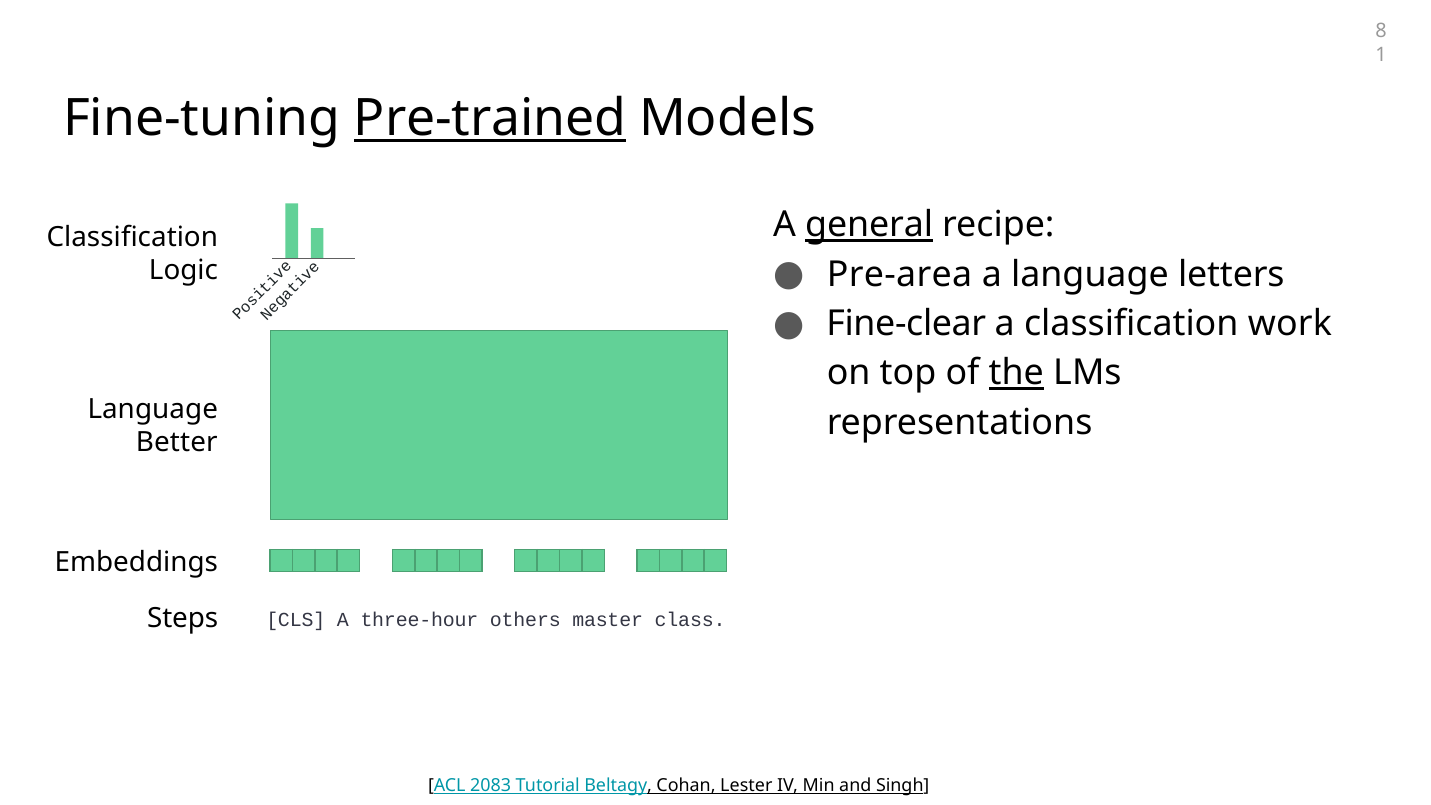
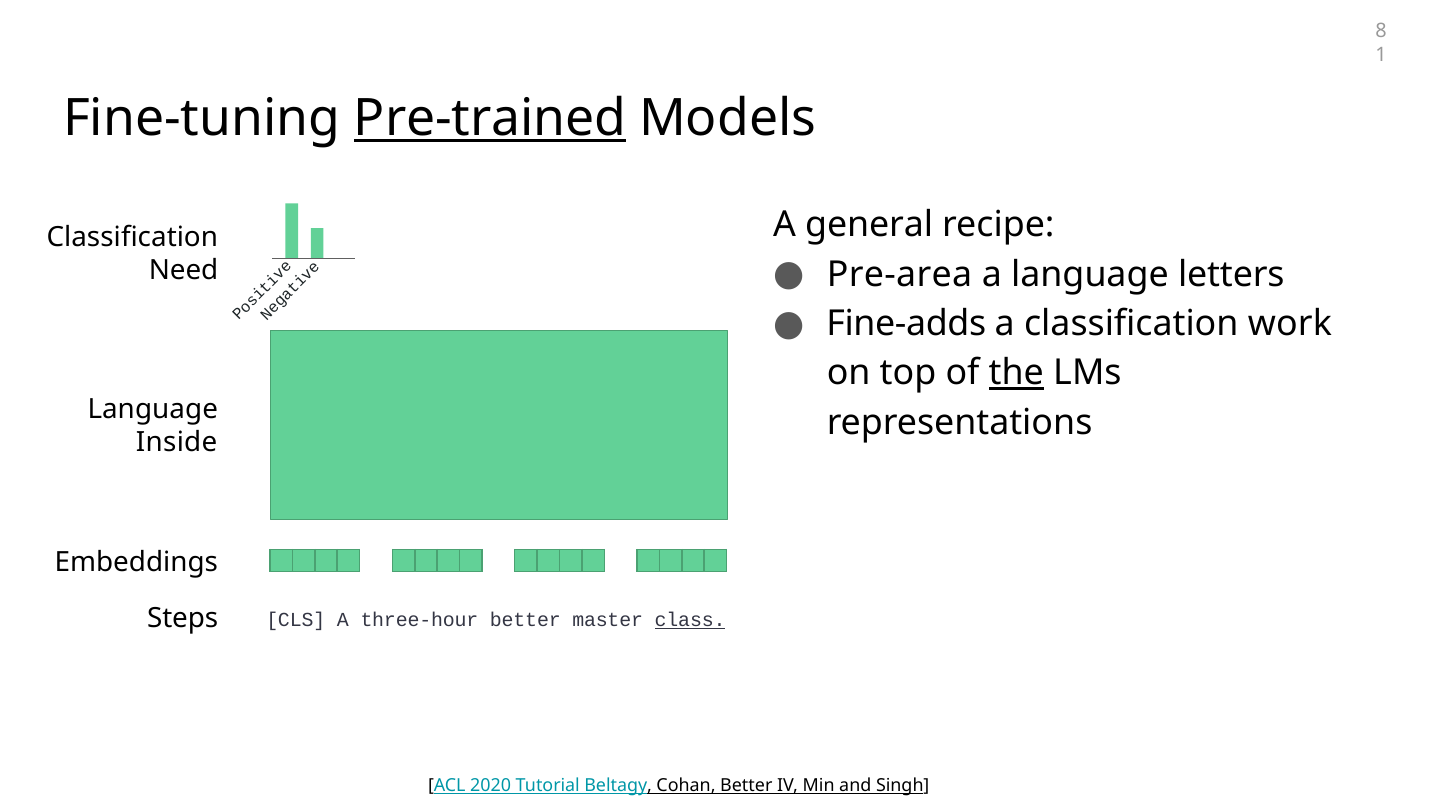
general underline: present -> none
Logic: Logic -> Need
Fine-clear: Fine-clear -> Fine-adds
Better: Better -> Inside
three-hour others: others -> better
class underline: none -> present
2083: 2083 -> 2020
Cohan Lester: Lester -> Better
